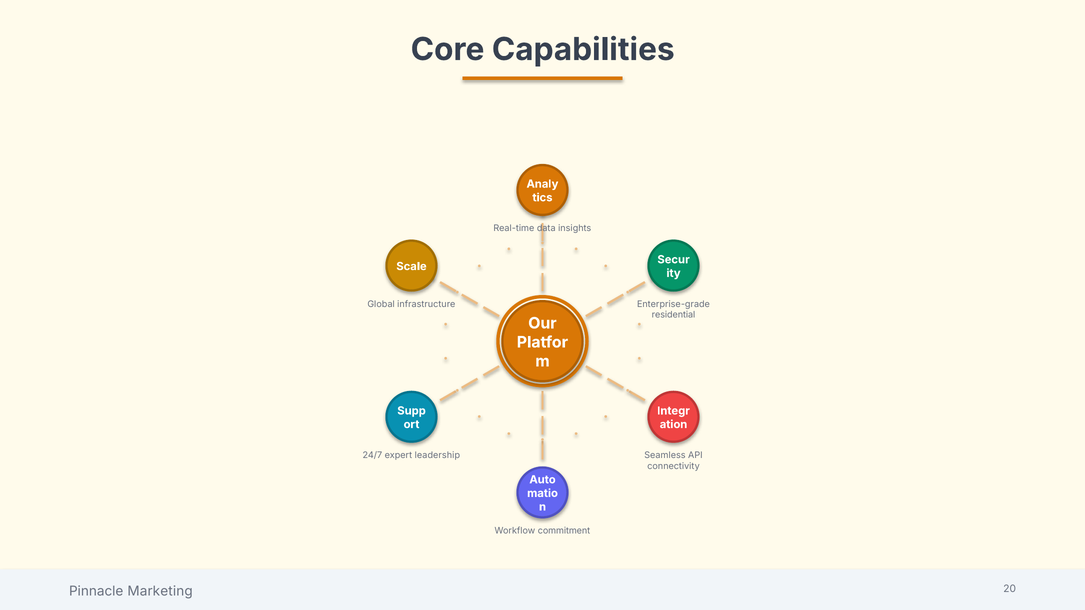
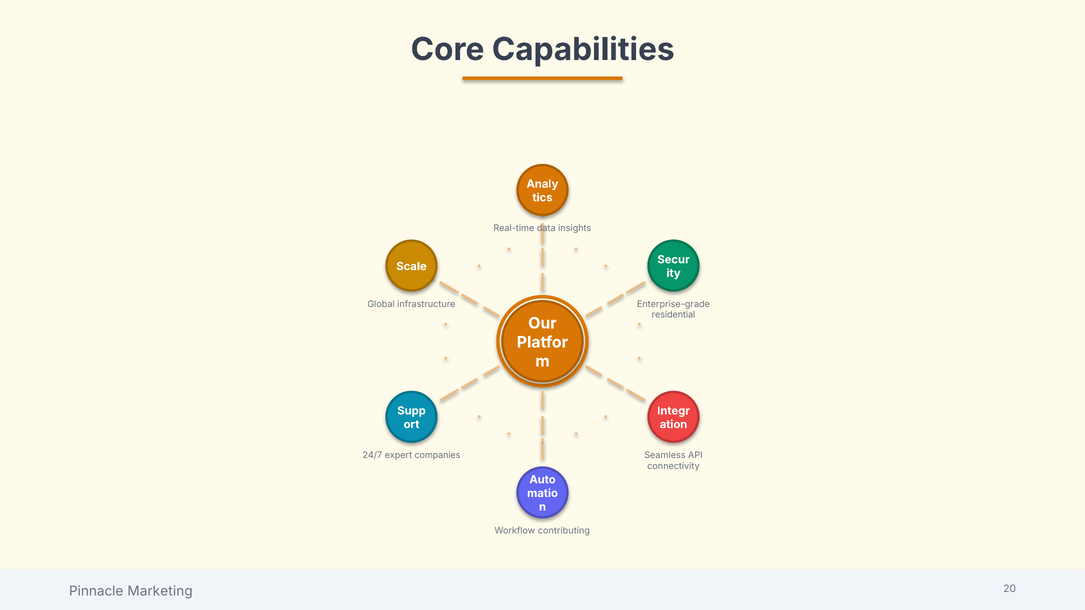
leadership: leadership -> companies
commitment: commitment -> contributing
